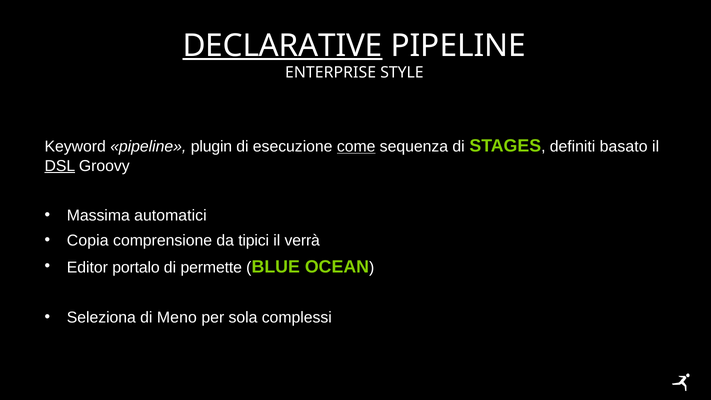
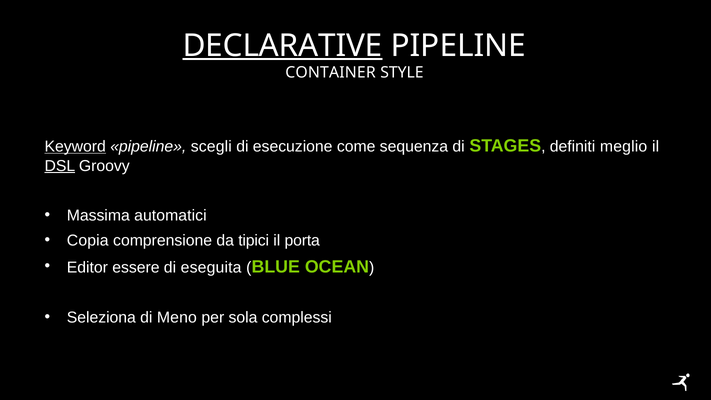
ENTERPRISE: ENTERPRISE -> CONTAINER
Keyword underline: none -> present
plugin: plugin -> scegli
come underline: present -> none
basato: basato -> meglio
verrà: verrà -> porta
portalo: portalo -> essere
permette: permette -> eseguita
